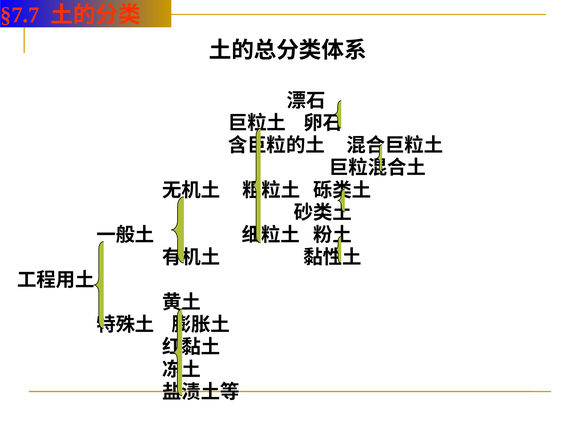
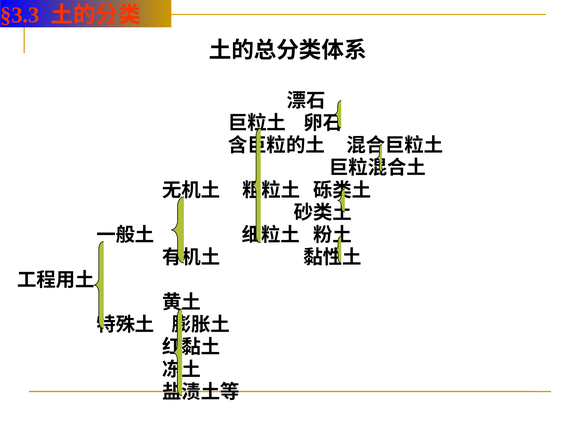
§7.7: §7.7 -> §3.3
